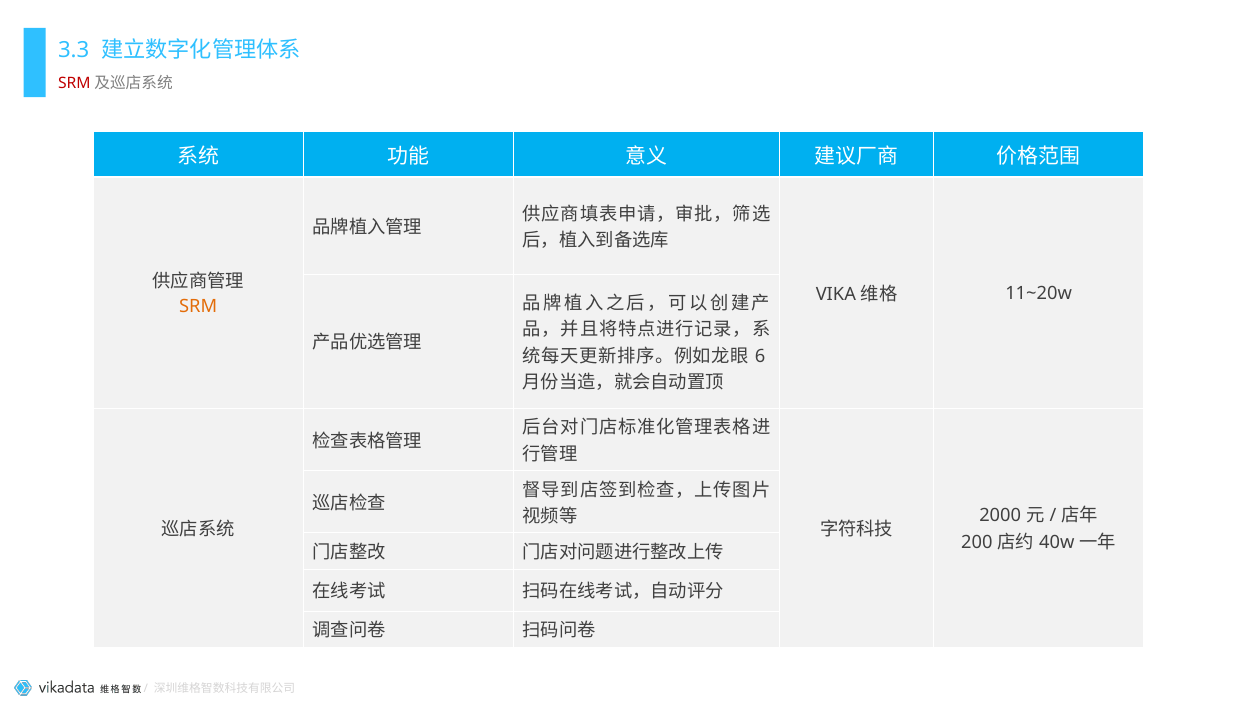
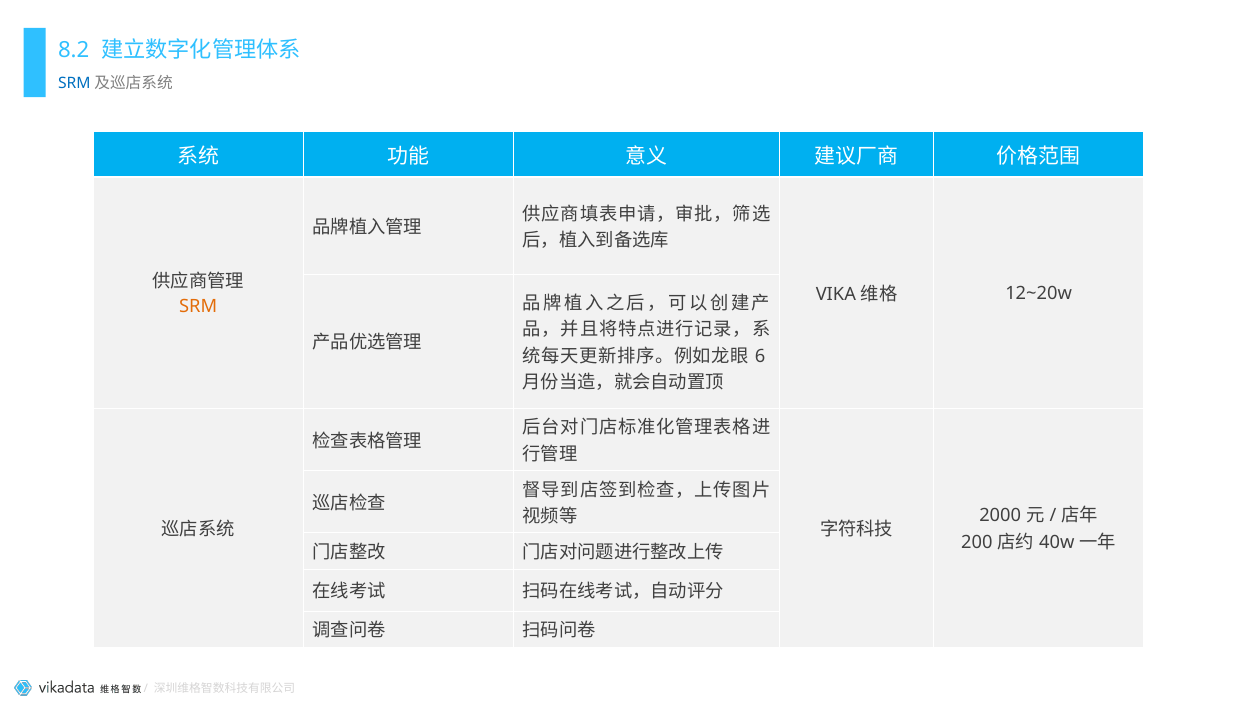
3.3: 3.3 -> 8.2
SRM at (74, 84) colour: red -> blue
11~20w: 11~20w -> 12~20w
